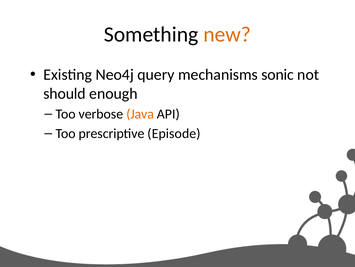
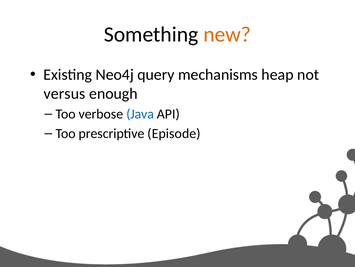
sonic: sonic -> heap
should: should -> versus
Java colour: orange -> blue
